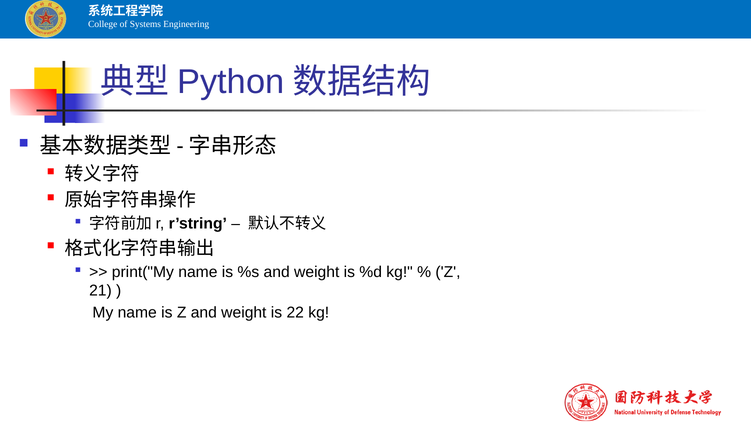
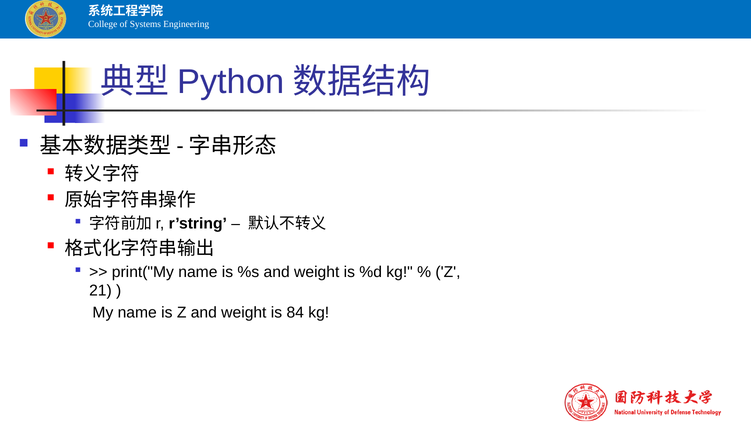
22: 22 -> 84
